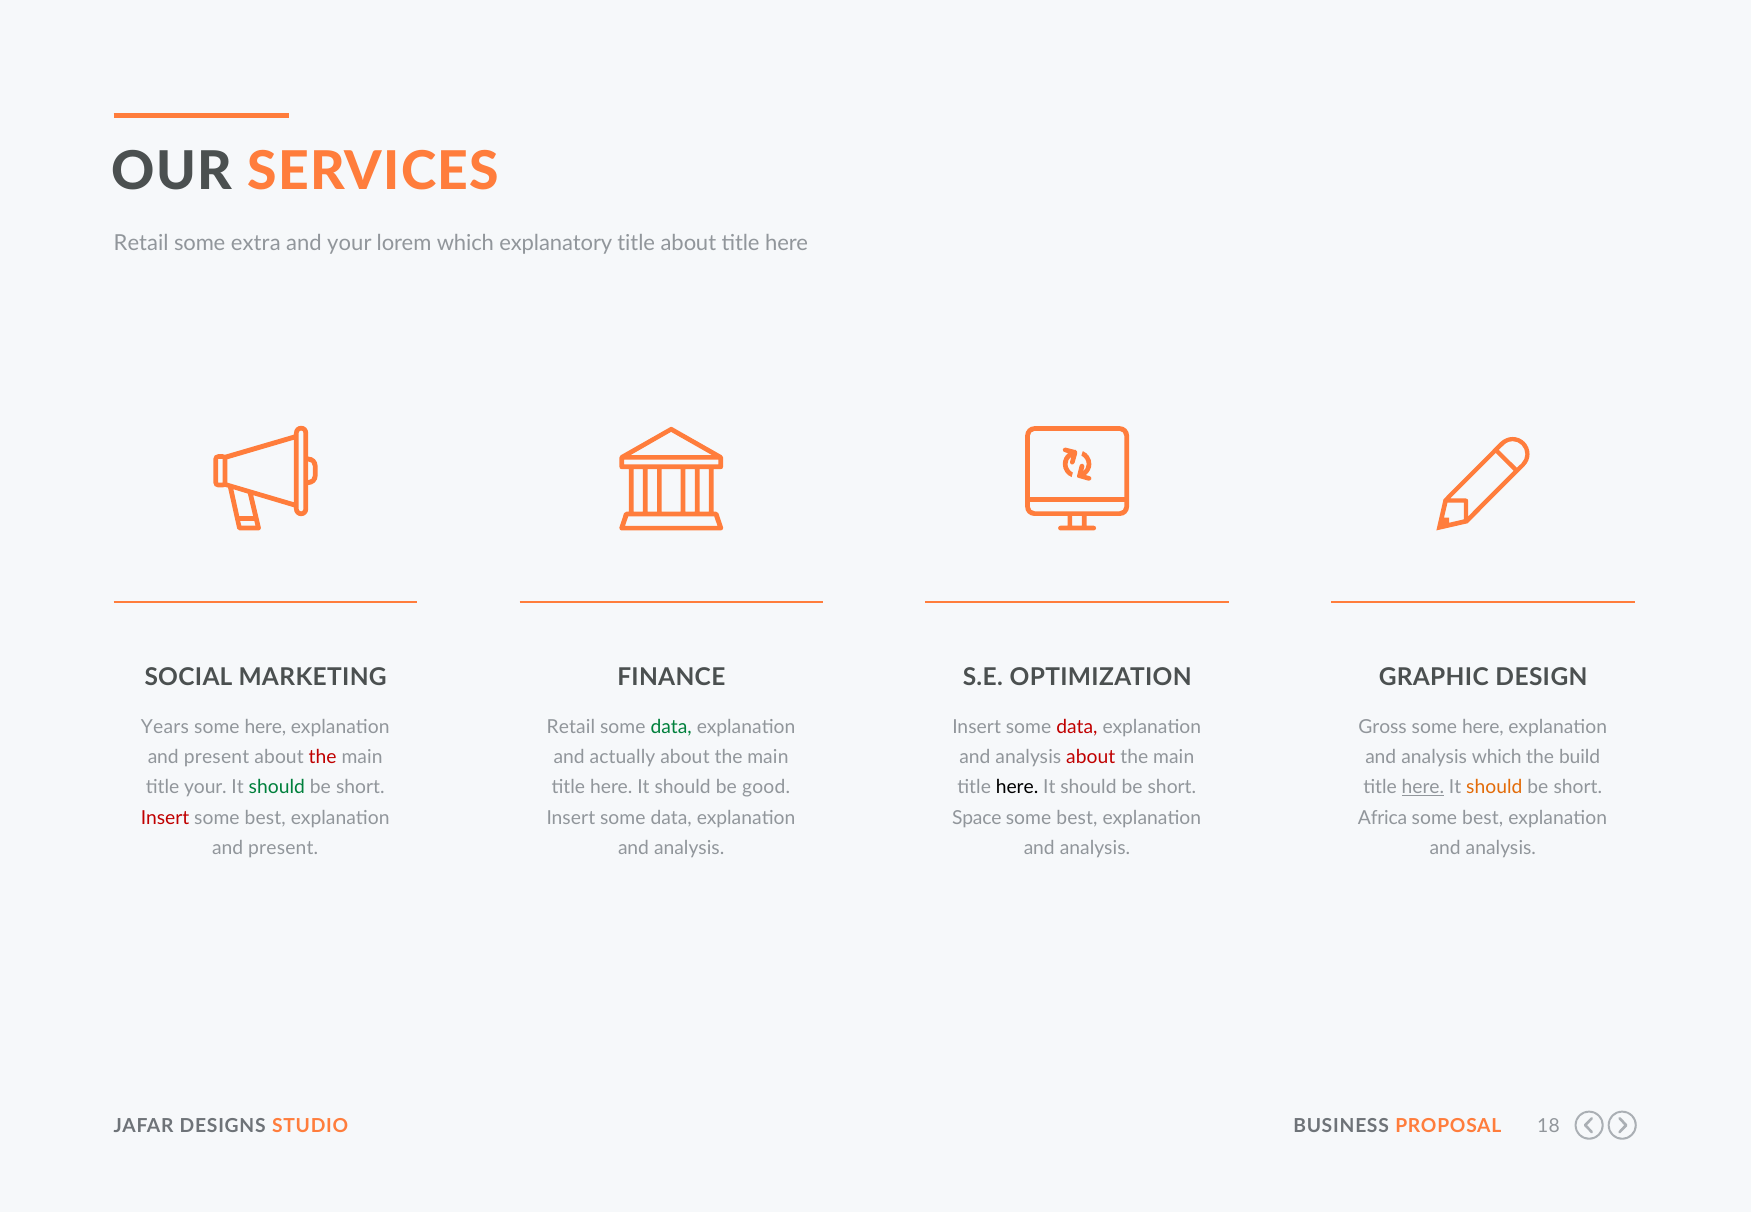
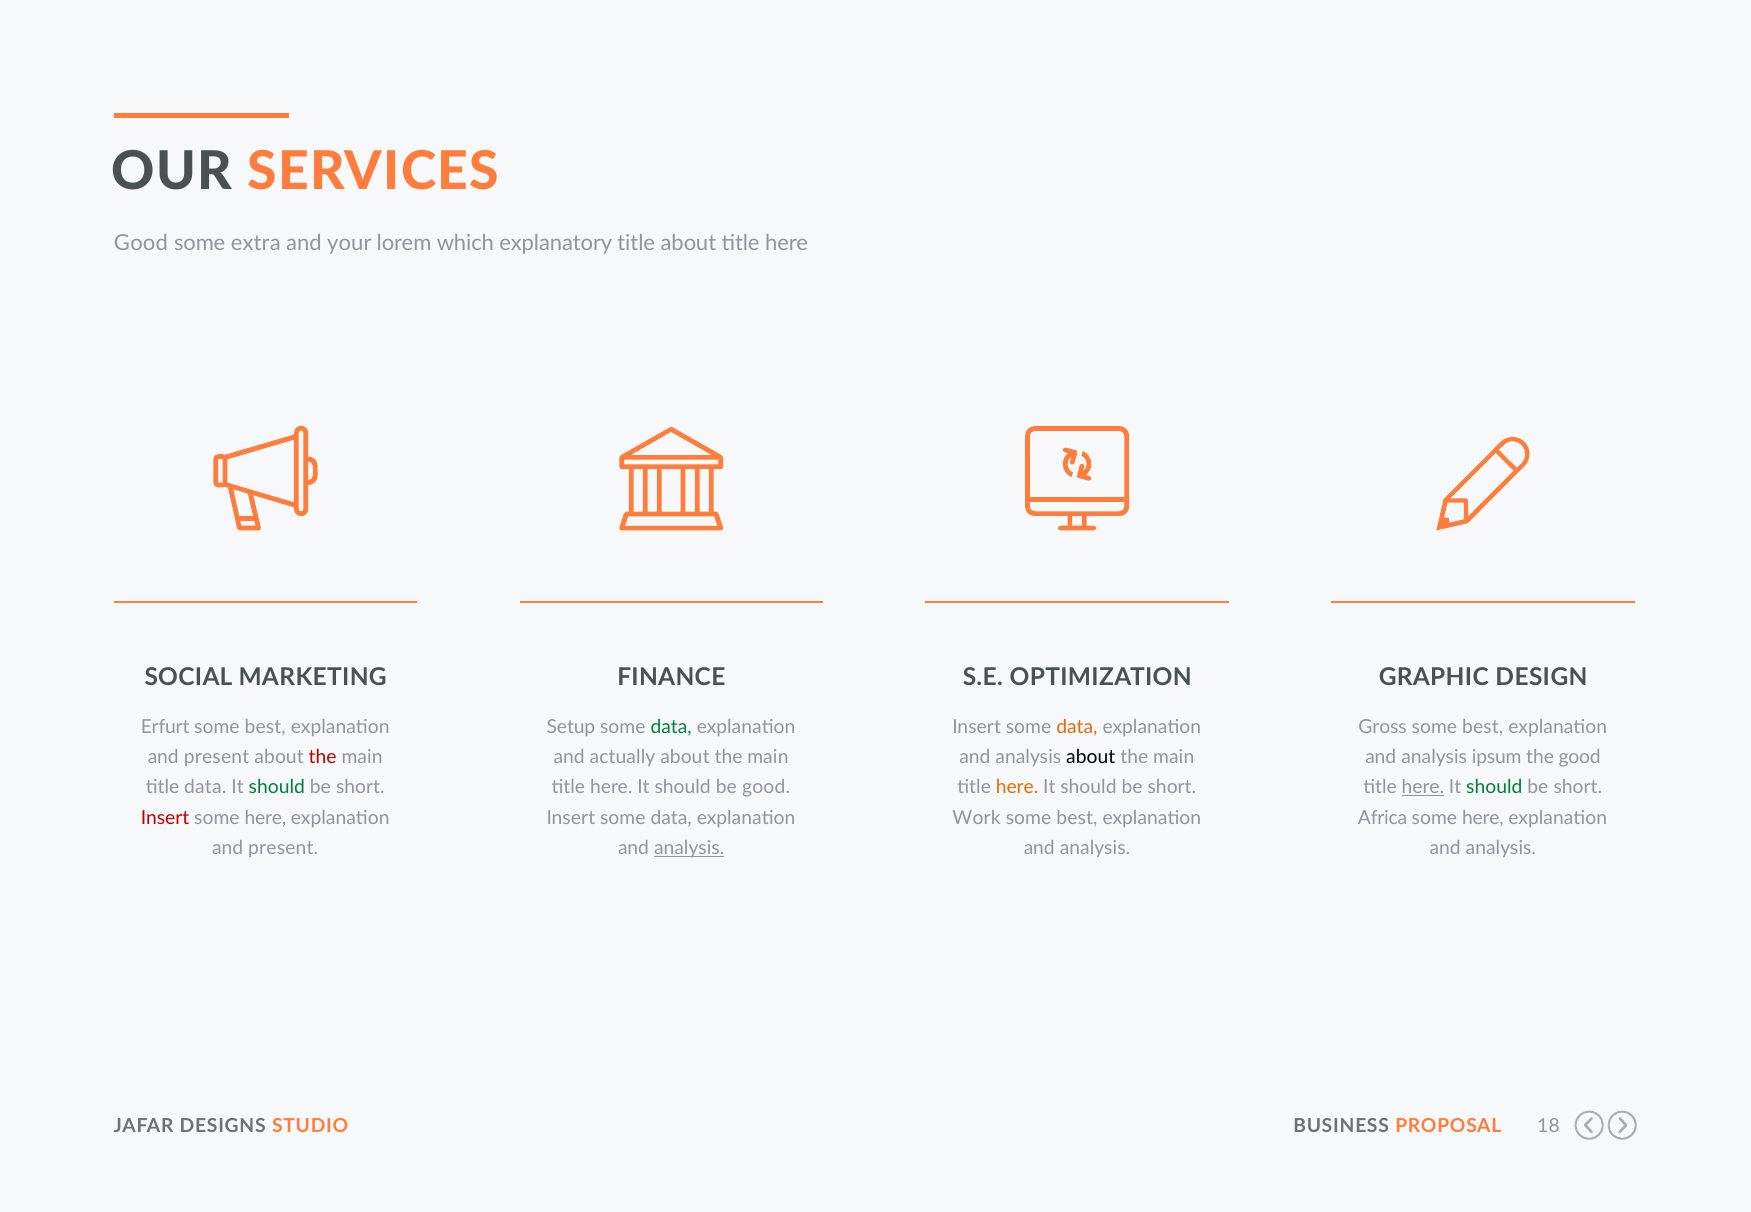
Retail at (141, 244): Retail -> Good
Years: Years -> Erfurt
here at (265, 727): here -> best
Retail at (571, 727): Retail -> Setup
data at (1077, 727) colour: red -> orange
here at (1483, 727): here -> best
about at (1091, 757) colour: red -> black
analysis which: which -> ipsum
the build: build -> good
title your: your -> data
here at (1017, 788) colour: black -> orange
should at (1494, 788) colour: orange -> green
best at (265, 818): best -> here
Space: Space -> Work
best at (1483, 818): best -> here
analysis at (689, 848) underline: none -> present
